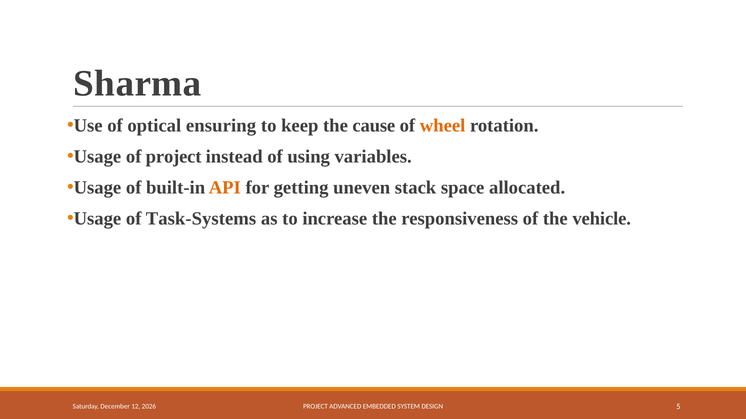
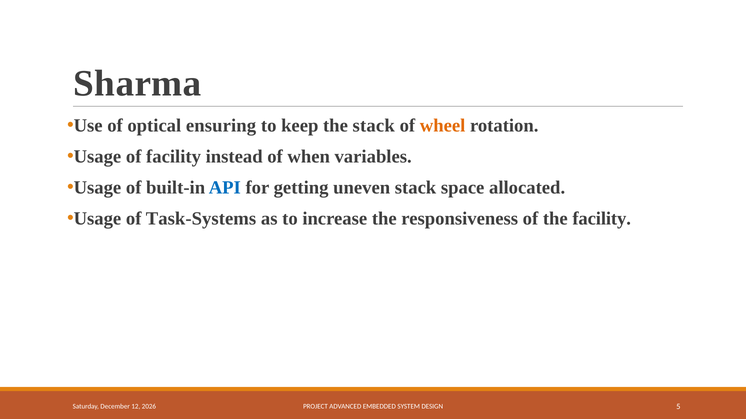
the cause: cause -> stack
of project: project -> facility
using: using -> when
API colour: orange -> blue
the vehicle: vehicle -> facility
